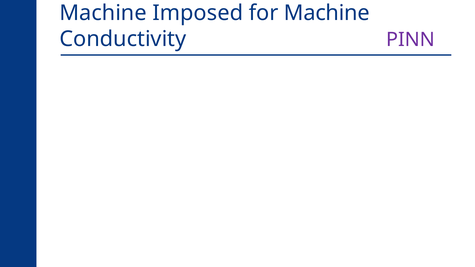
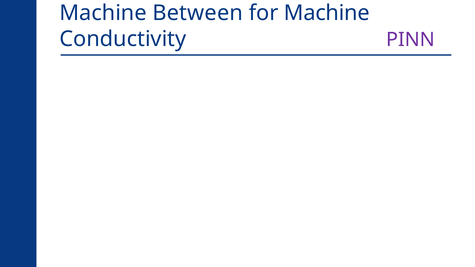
Imposed: Imposed -> Between
